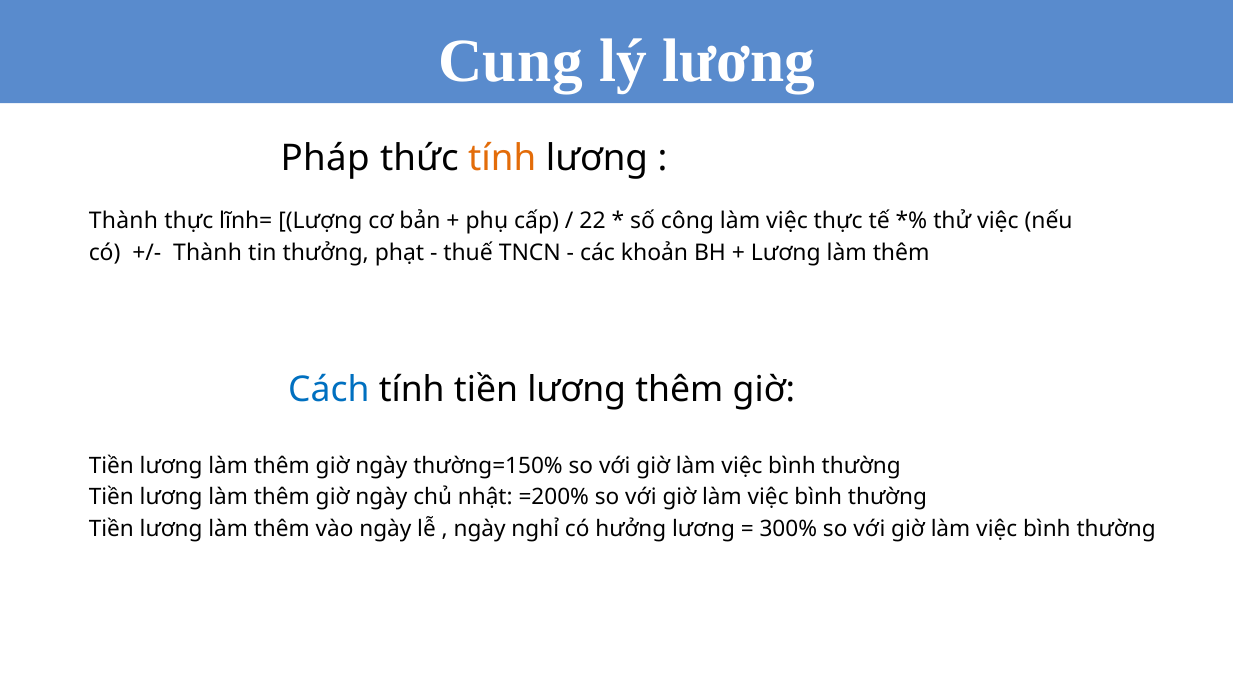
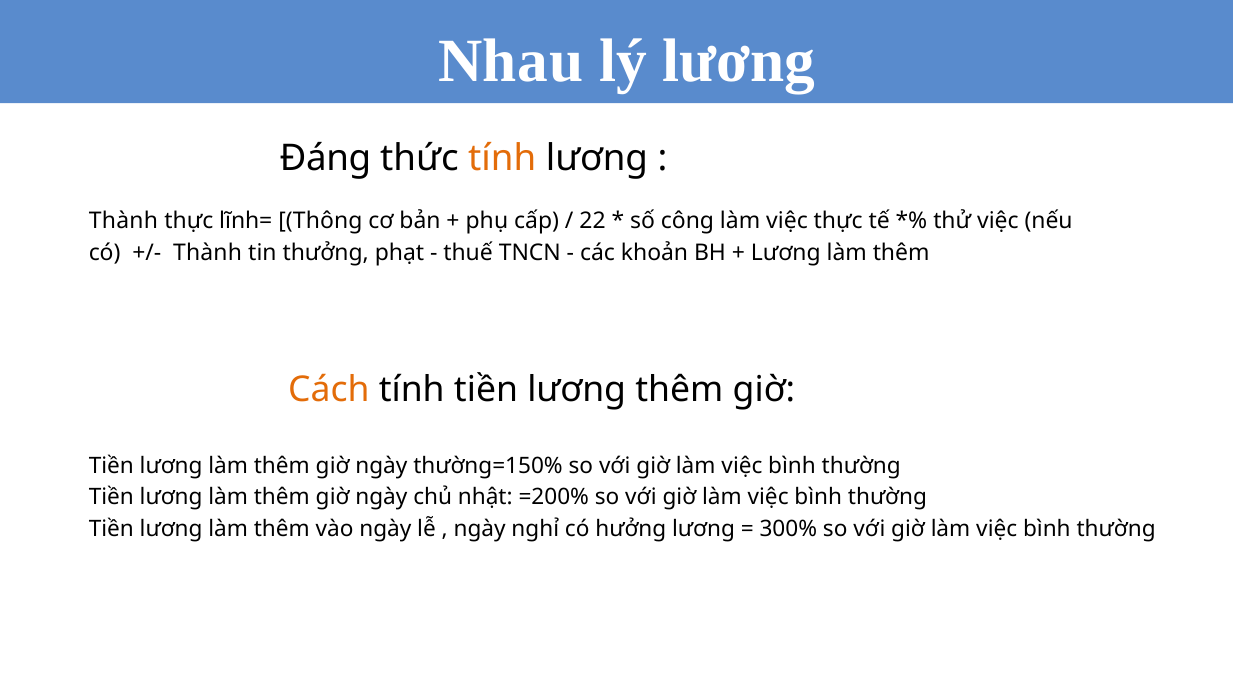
Cung: Cung -> Nhau
Pháp: Pháp -> Đáng
Lượng: Lượng -> Thông
Cách colour: blue -> orange
